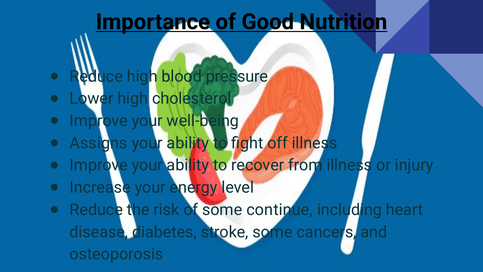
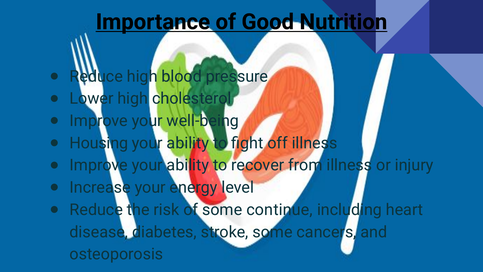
Assigns: Assigns -> Housing
